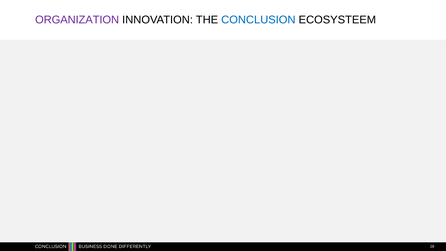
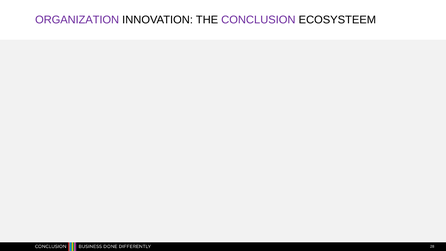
CONCLUSION colour: blue -> purple
